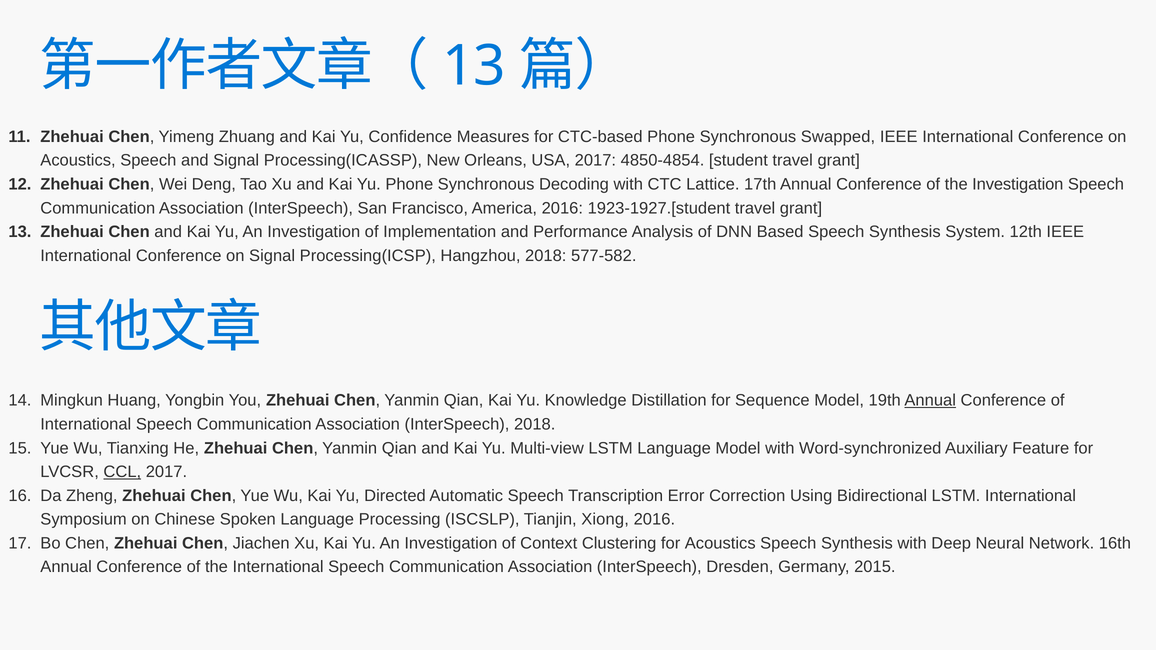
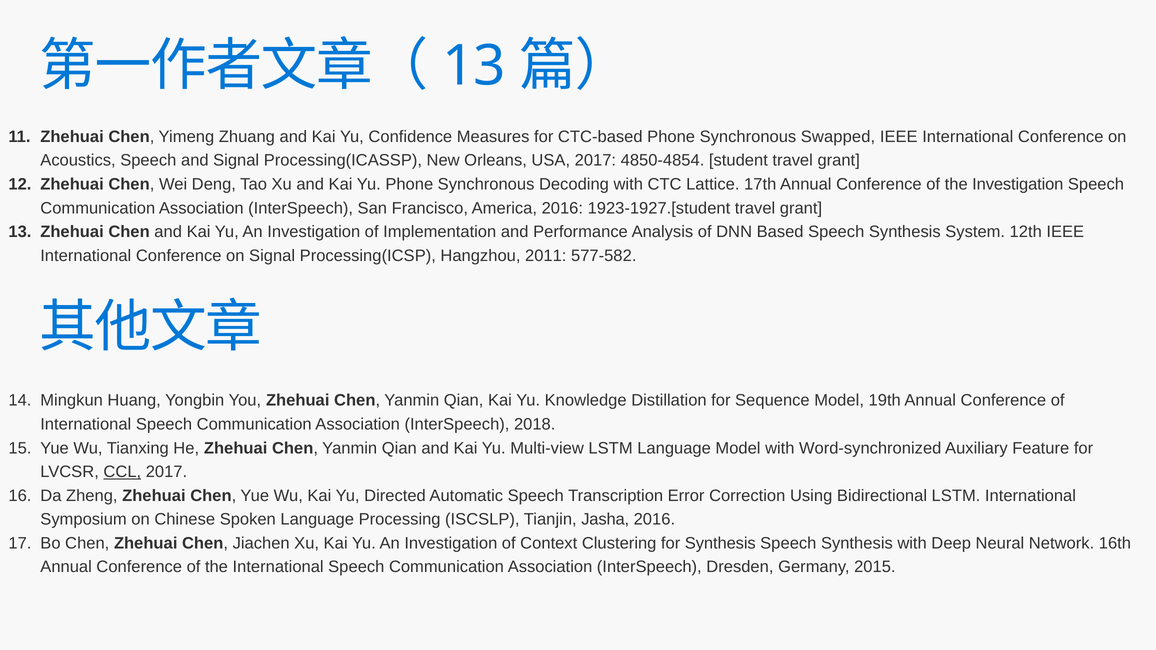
Hangzhou 2018: 2018 -> 2011
Annual at (930, 401) underline: present -> none
Xiong: Xiong -> Jasha
for Acoustics: Acoustics -> Synthesis
